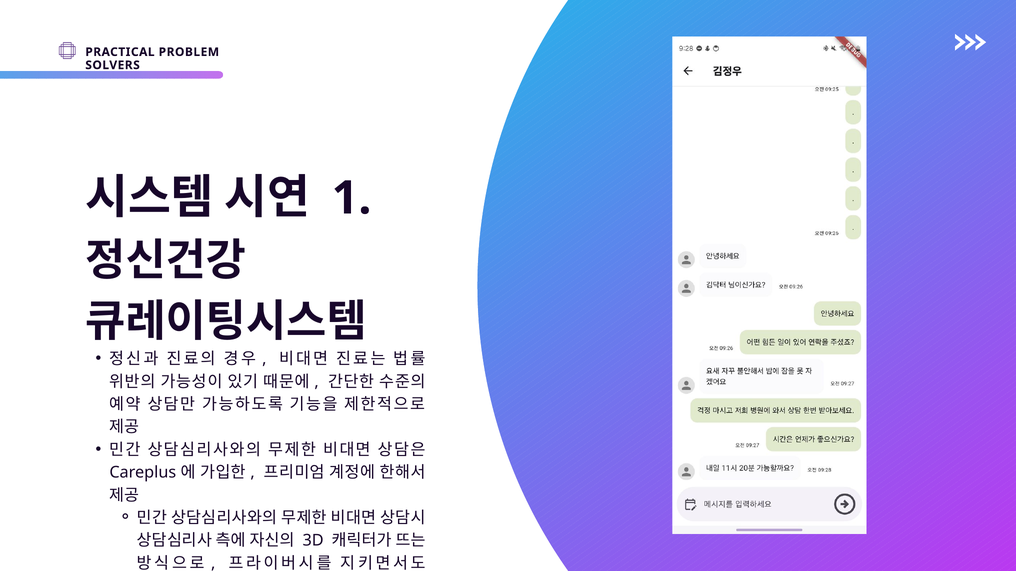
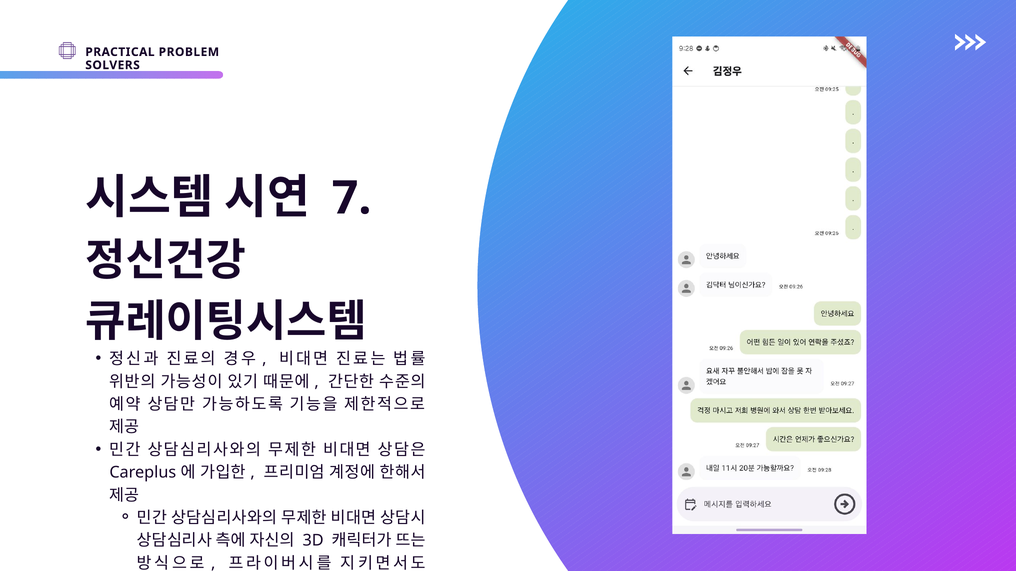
1: 1 -> 7
